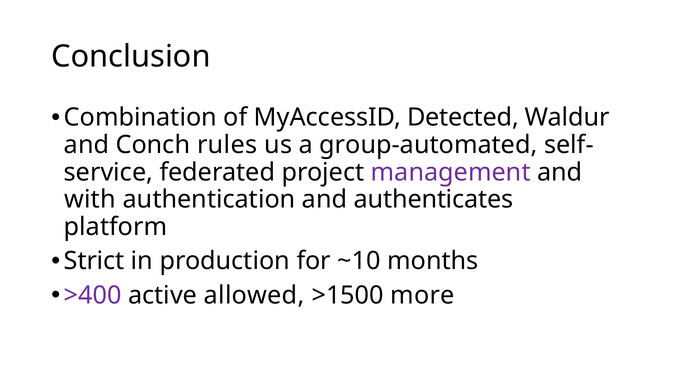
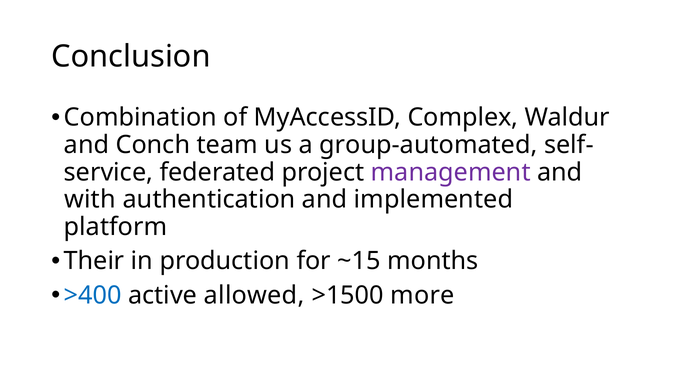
Detected: Detected -> Complex
rules: rules -> team
authenticates: authenticates -> implemented
Strict: Strict -> Their
~10: ~10 -> ~15
>400 colour: purple -> blue
